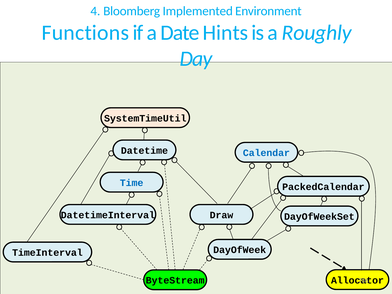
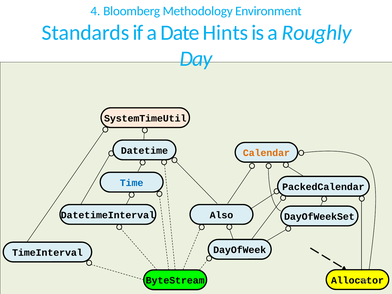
Implemented: Implemented -> Methodology
Functions: Functions -> Standards
Calendar colour: blue -> orange
Draw: Draw -> Also
